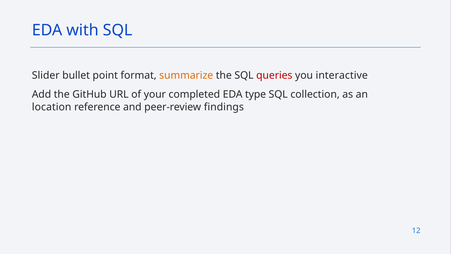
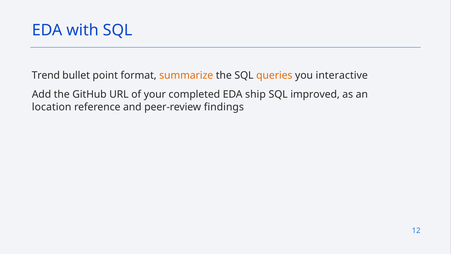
Slider: Slider -> Trend
queries colour: red -> orange
type: type -> ship
collection: collection -> improved
